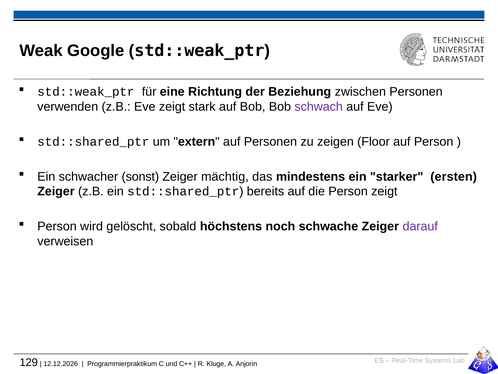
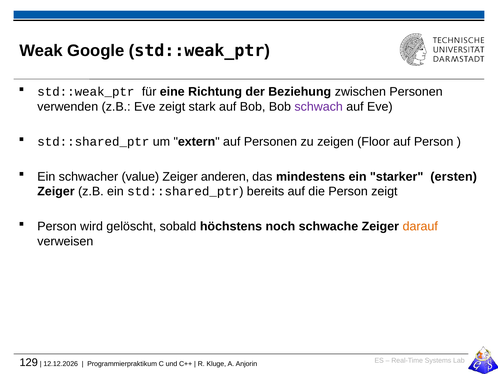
sonst: sonst -> value
mächtig: mächtig -> anderen
darauf colour: purple -> orange
